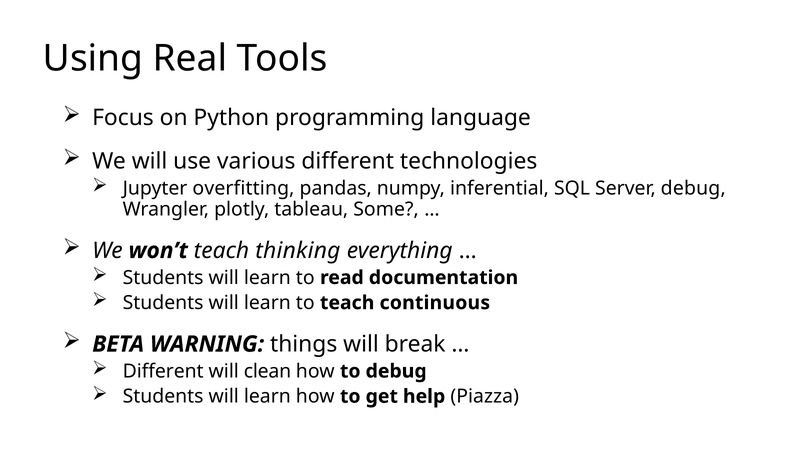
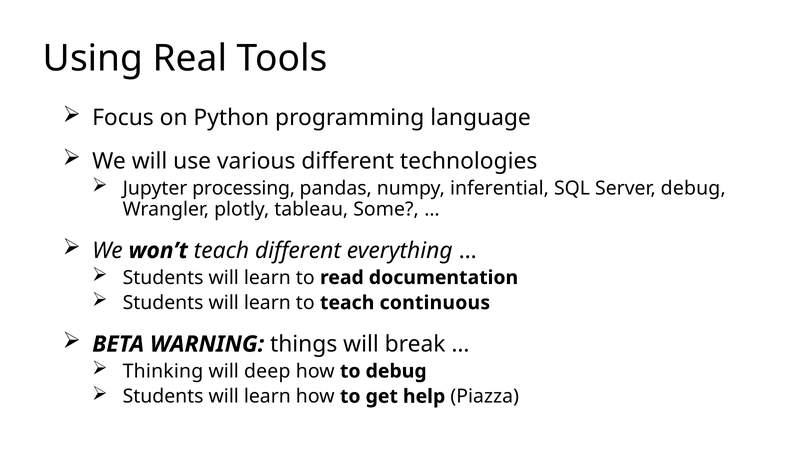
overfitting: overfitting -> processing
teach thinking: thinking -> different
Different at (163, 371): Different -> Thinking
clean: clean -> deep
